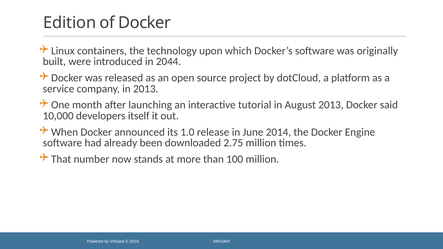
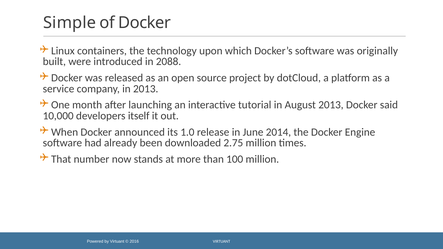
Edition: Edition -> Simple
2044: 2044 -> 2088
